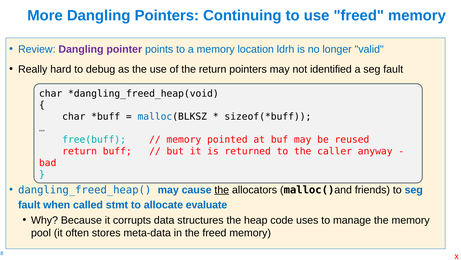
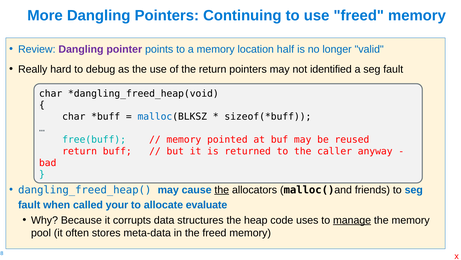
ldrh: ldrh -> half
stmt: stmt -> your
manage underline: none -> present
